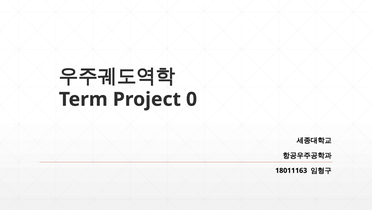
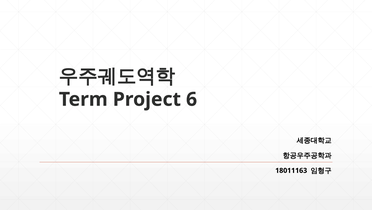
0: 0 -> 6
